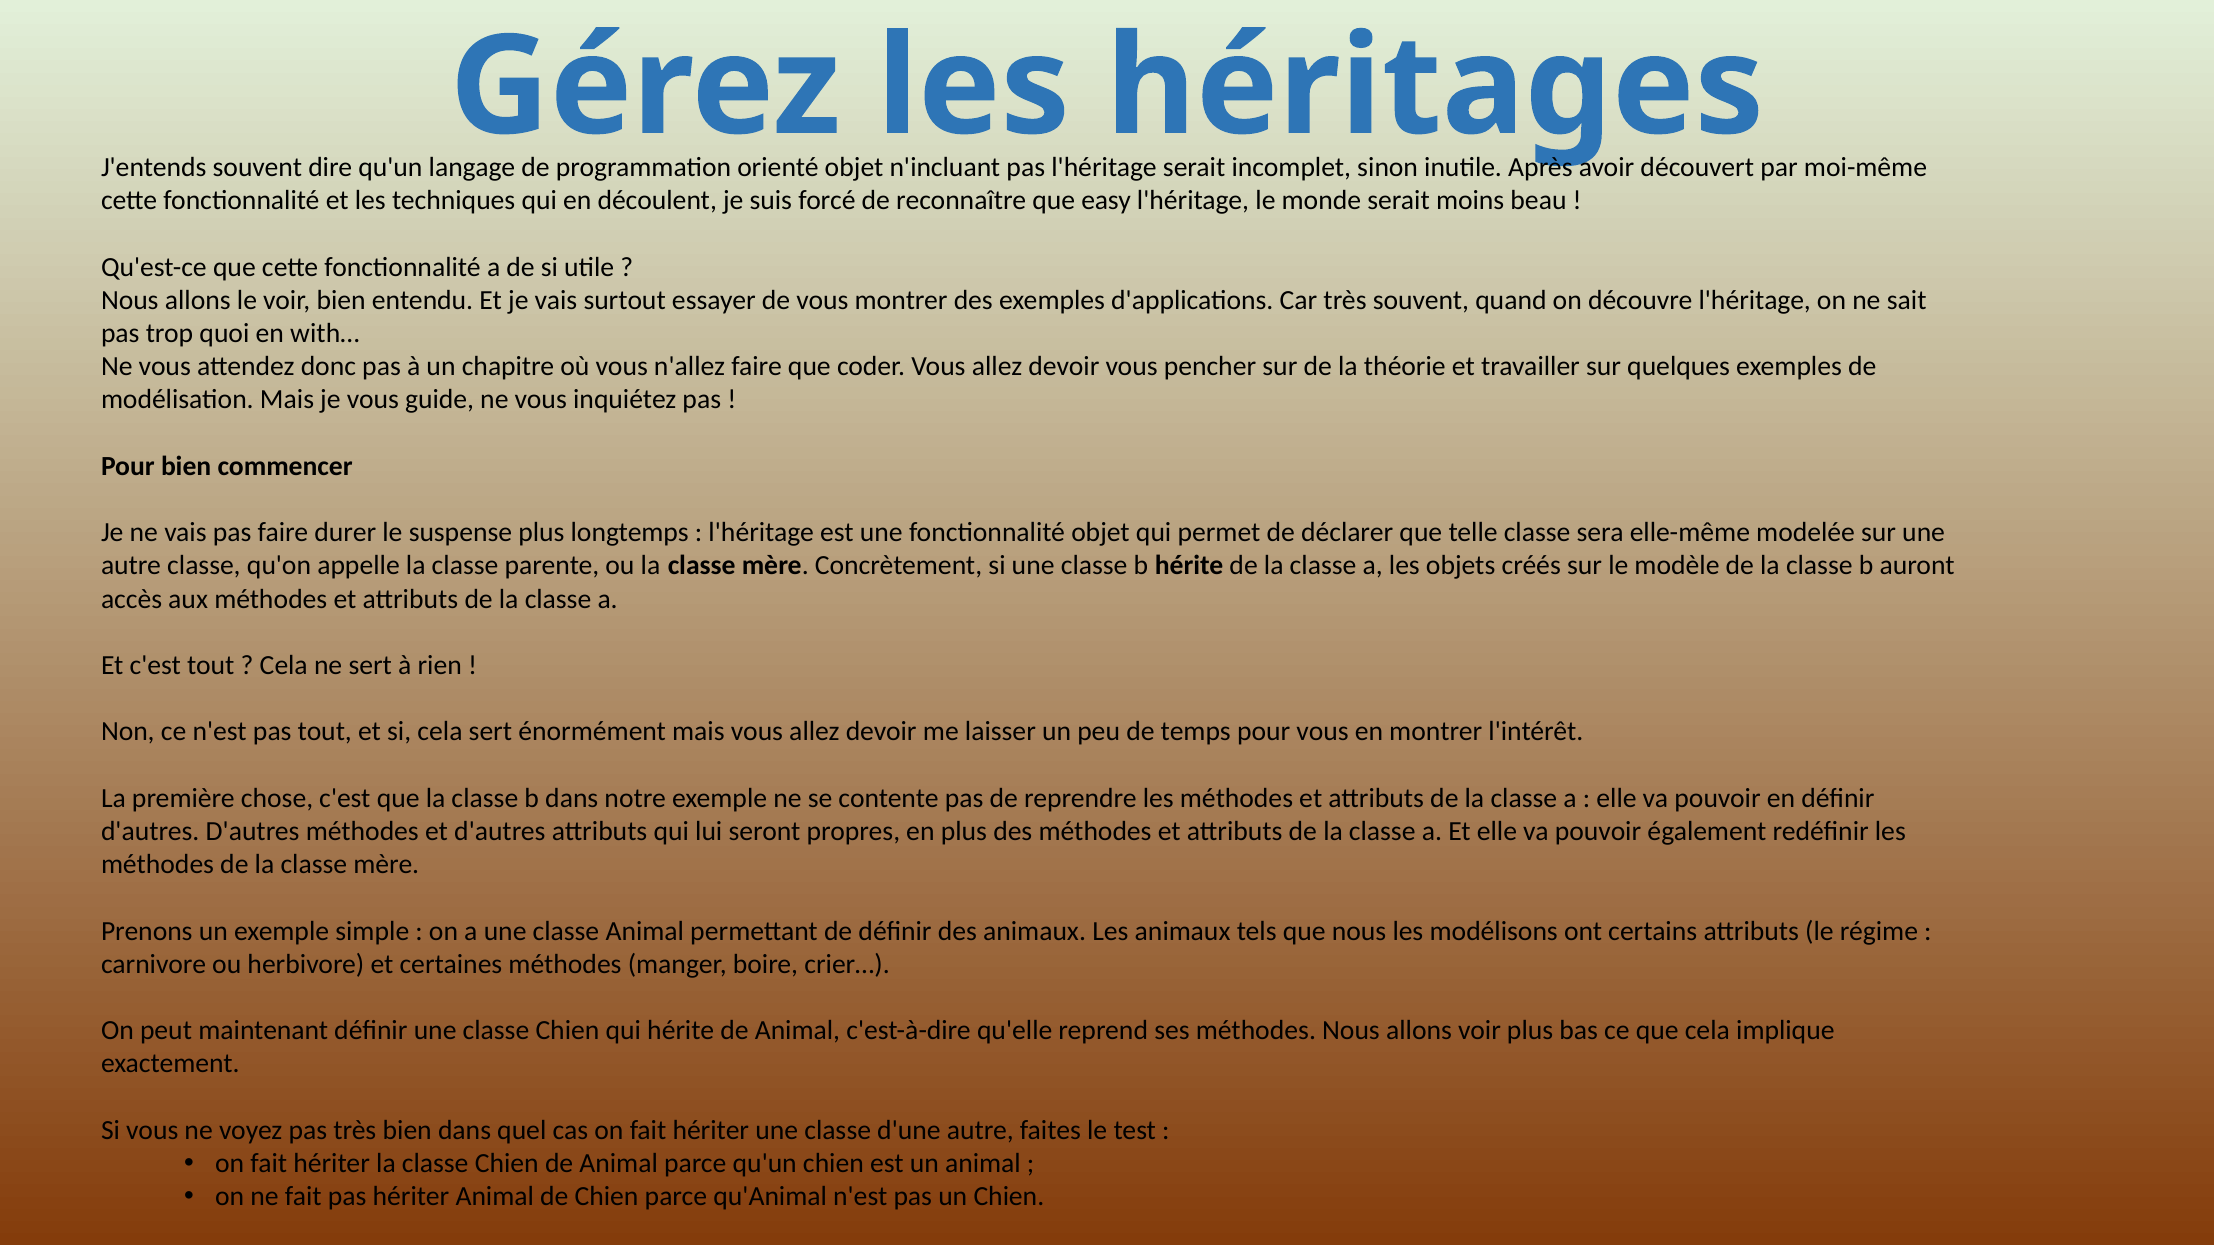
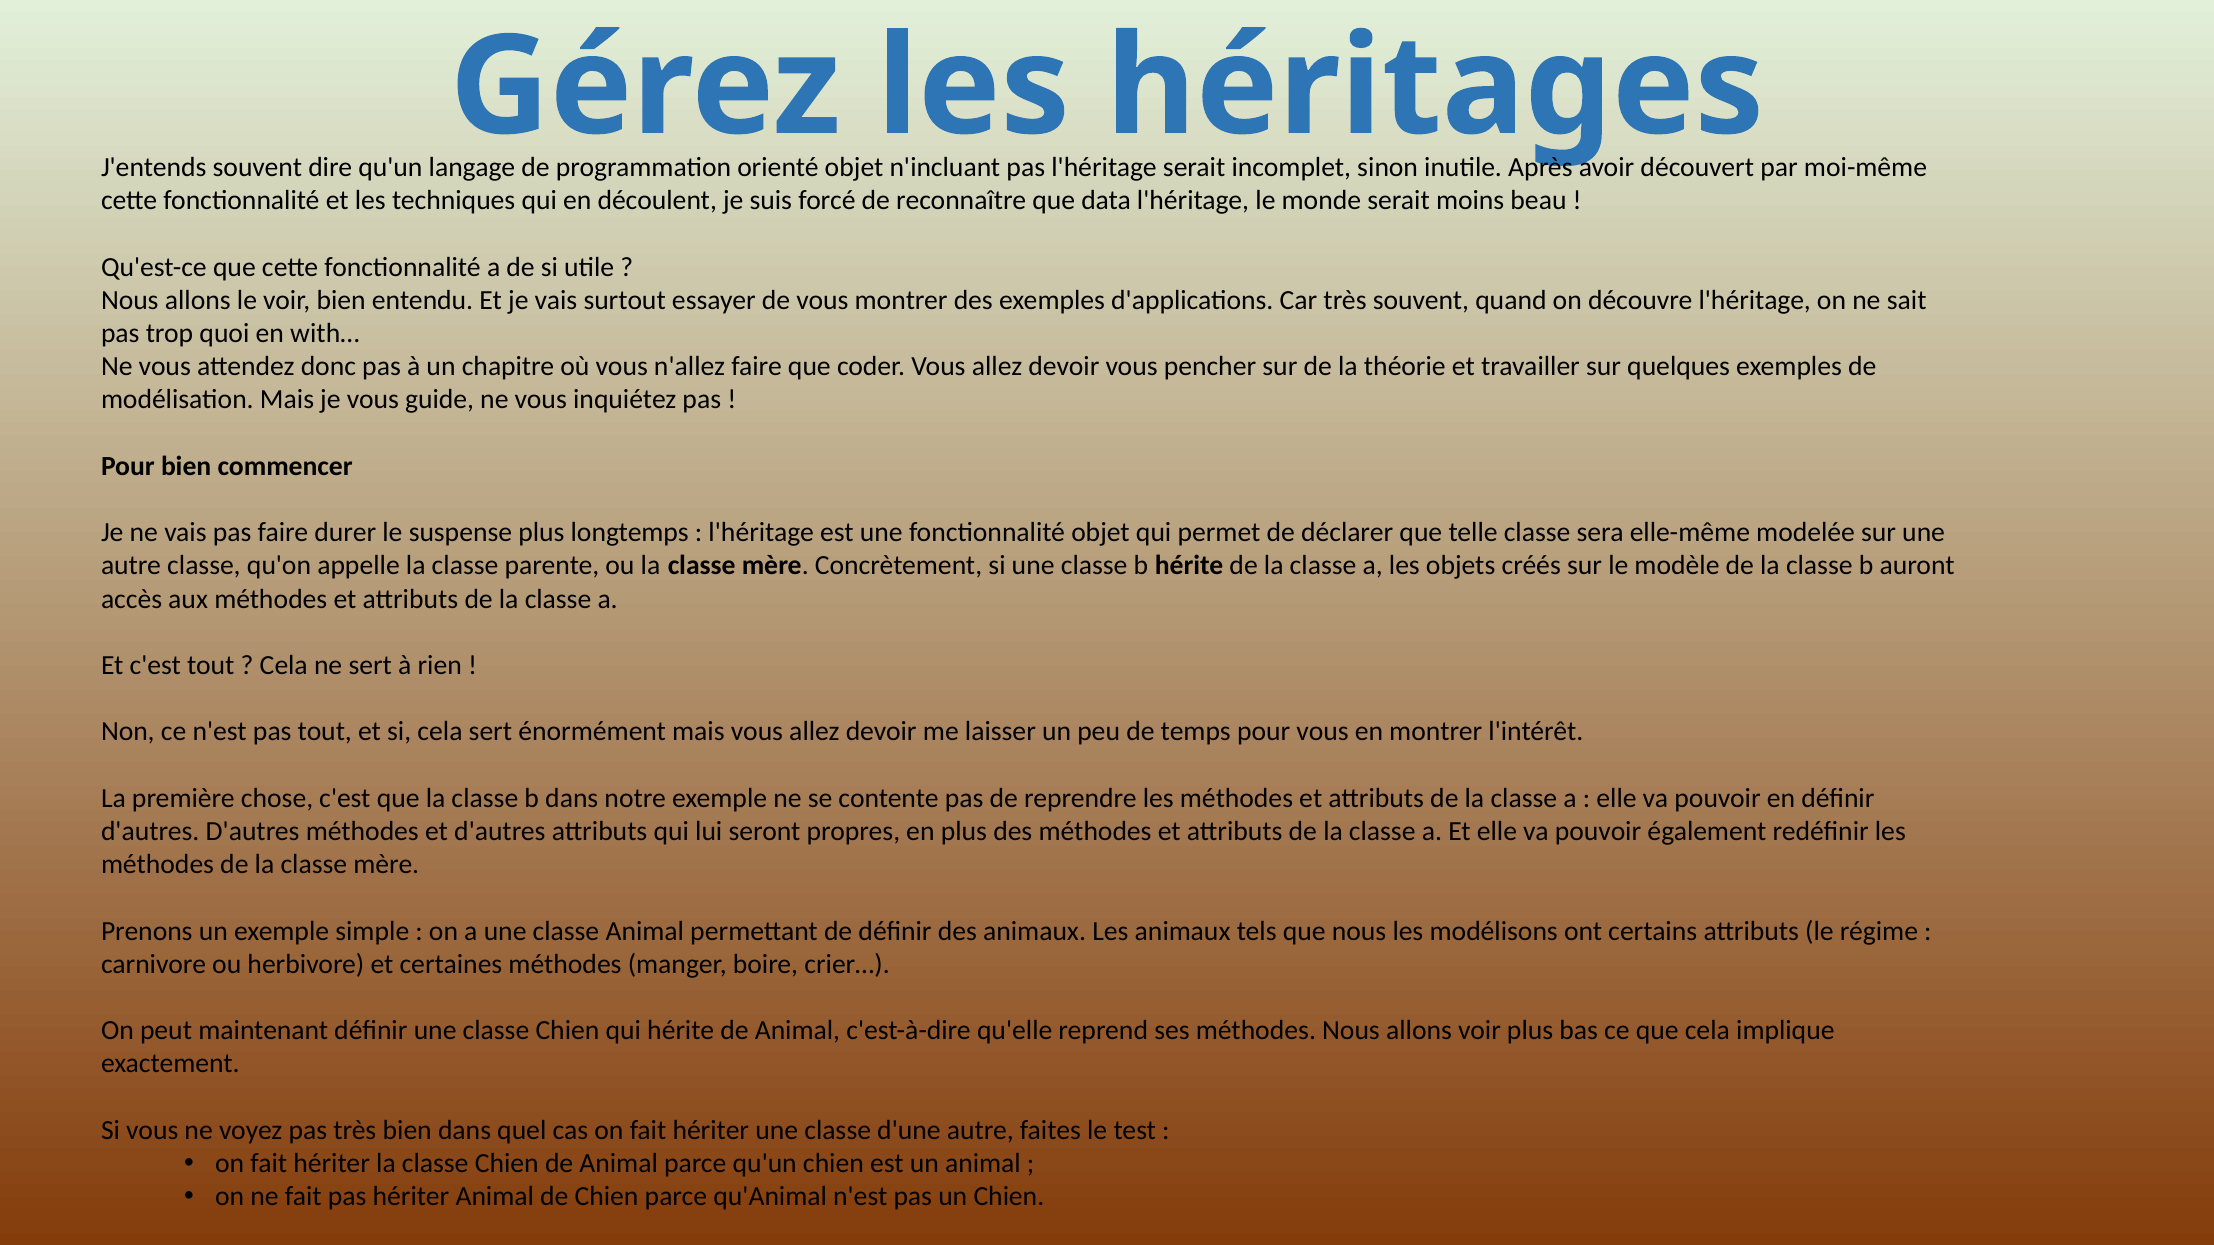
easy: easy -> data
